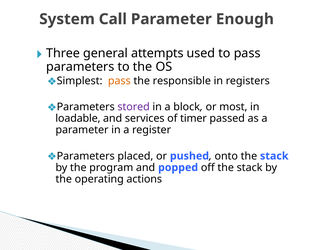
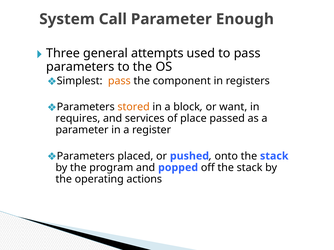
responsible: responsible -> component
stored colour: purple -> orange
most: most -> want
loadable: loadable -> requires
timer: timer -> place
